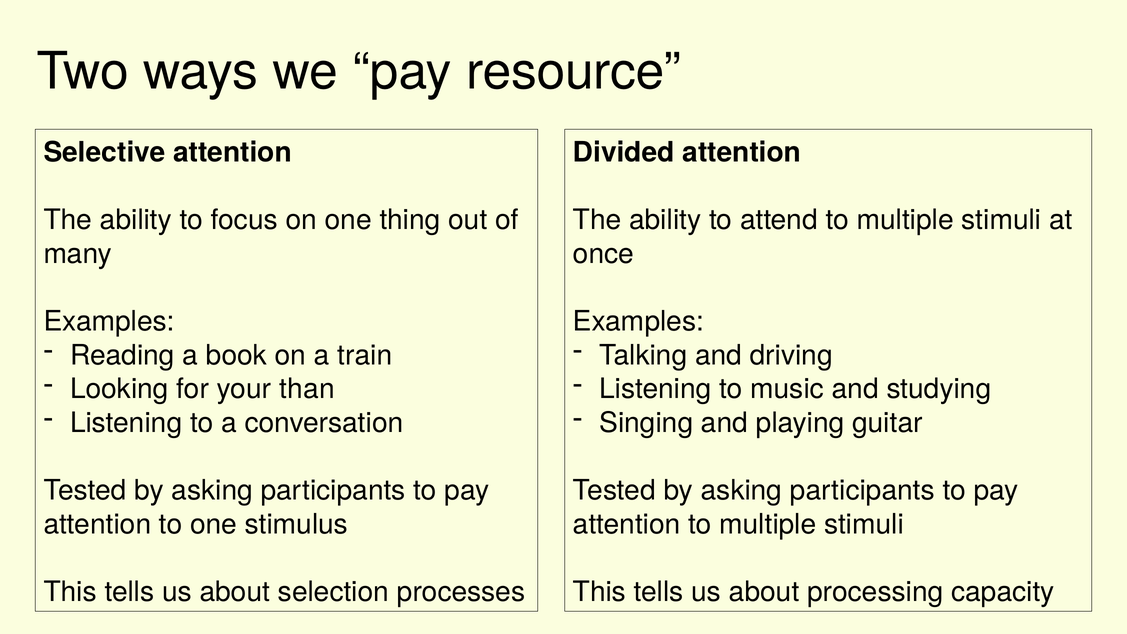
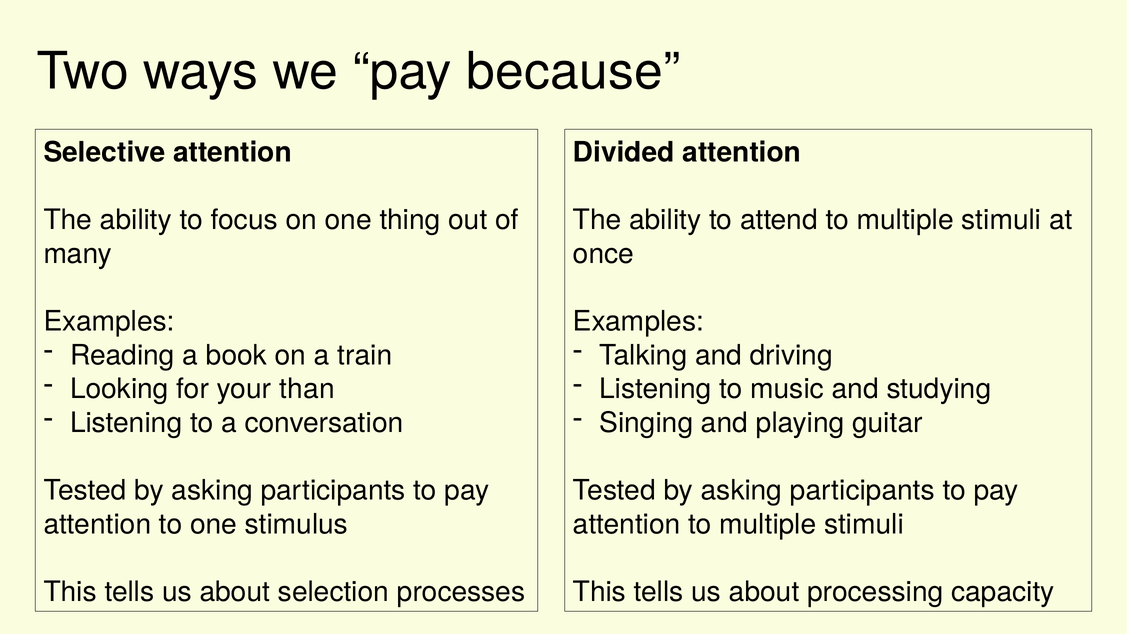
resource: resource -> because
